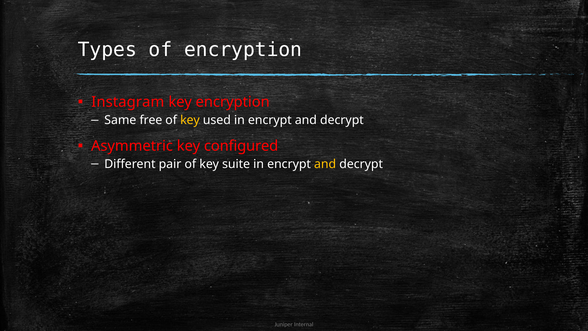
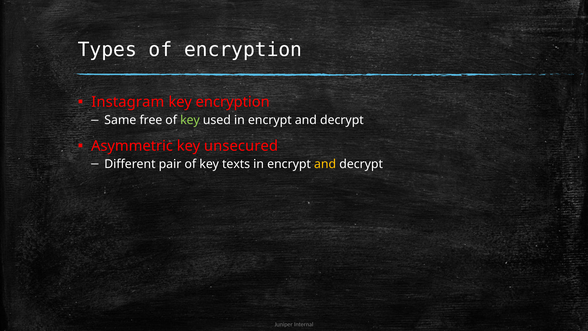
key at (190, 120) colour: yellow -> light green
configured: configured -> unsecured
suite: suite -> texts
